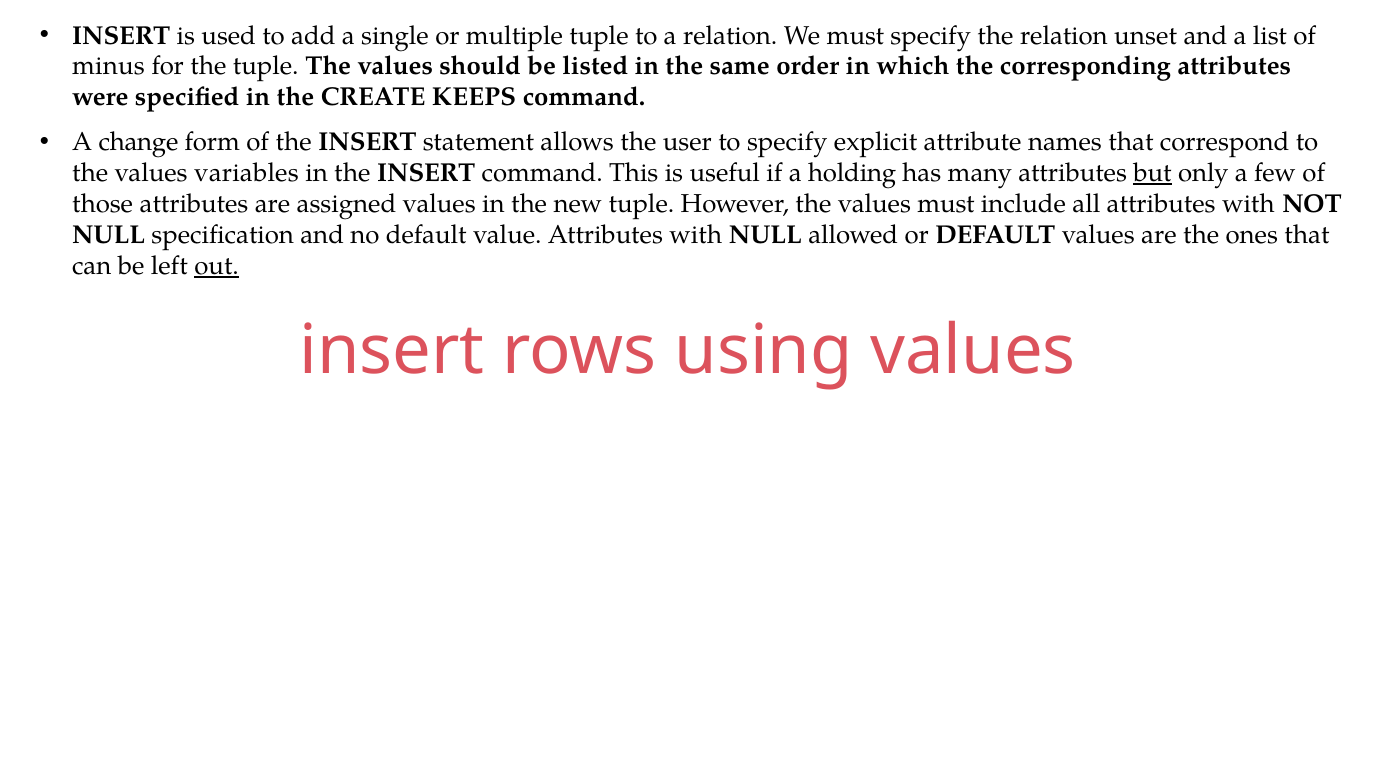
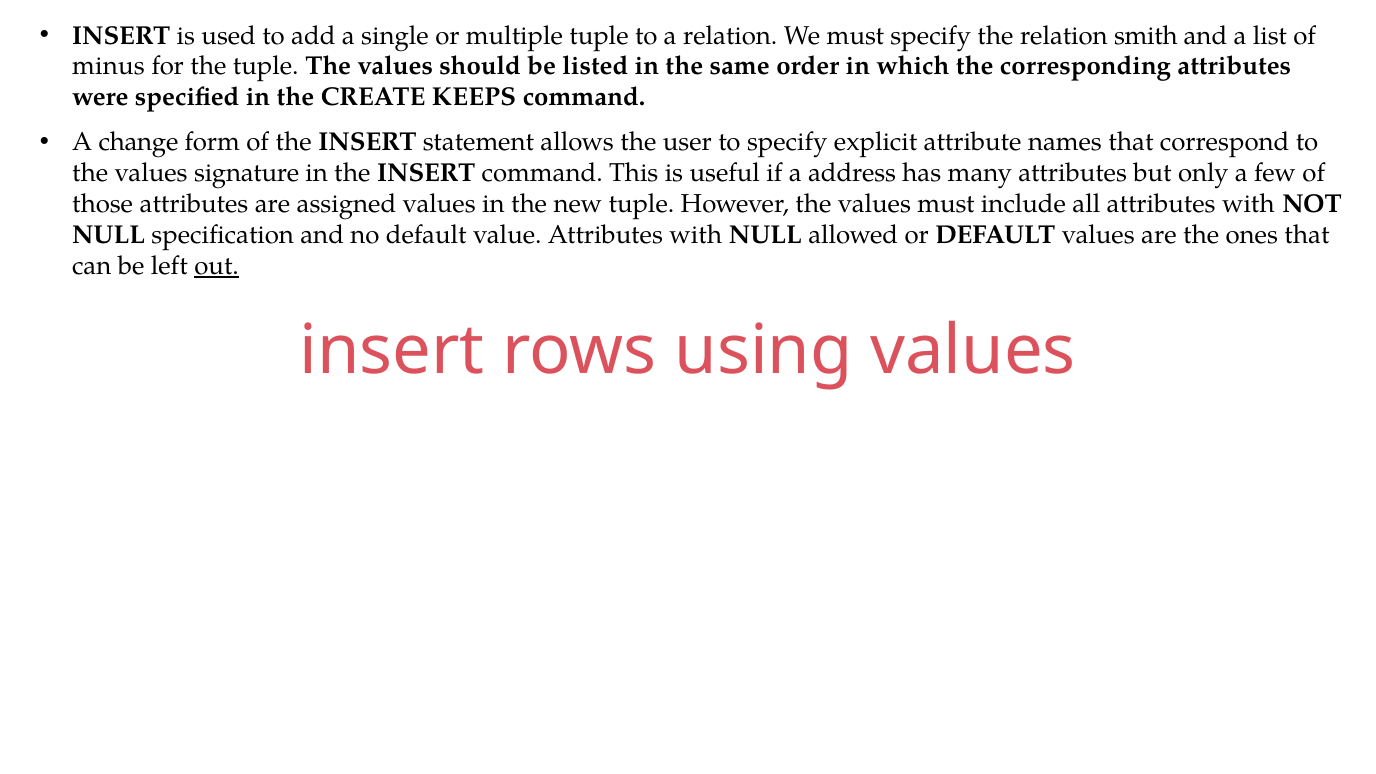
unset: unset -> smith
variables: variables -> signature
holding: holding -> address
but underline: present -> none
